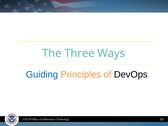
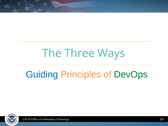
DevOps colour: black -> green
